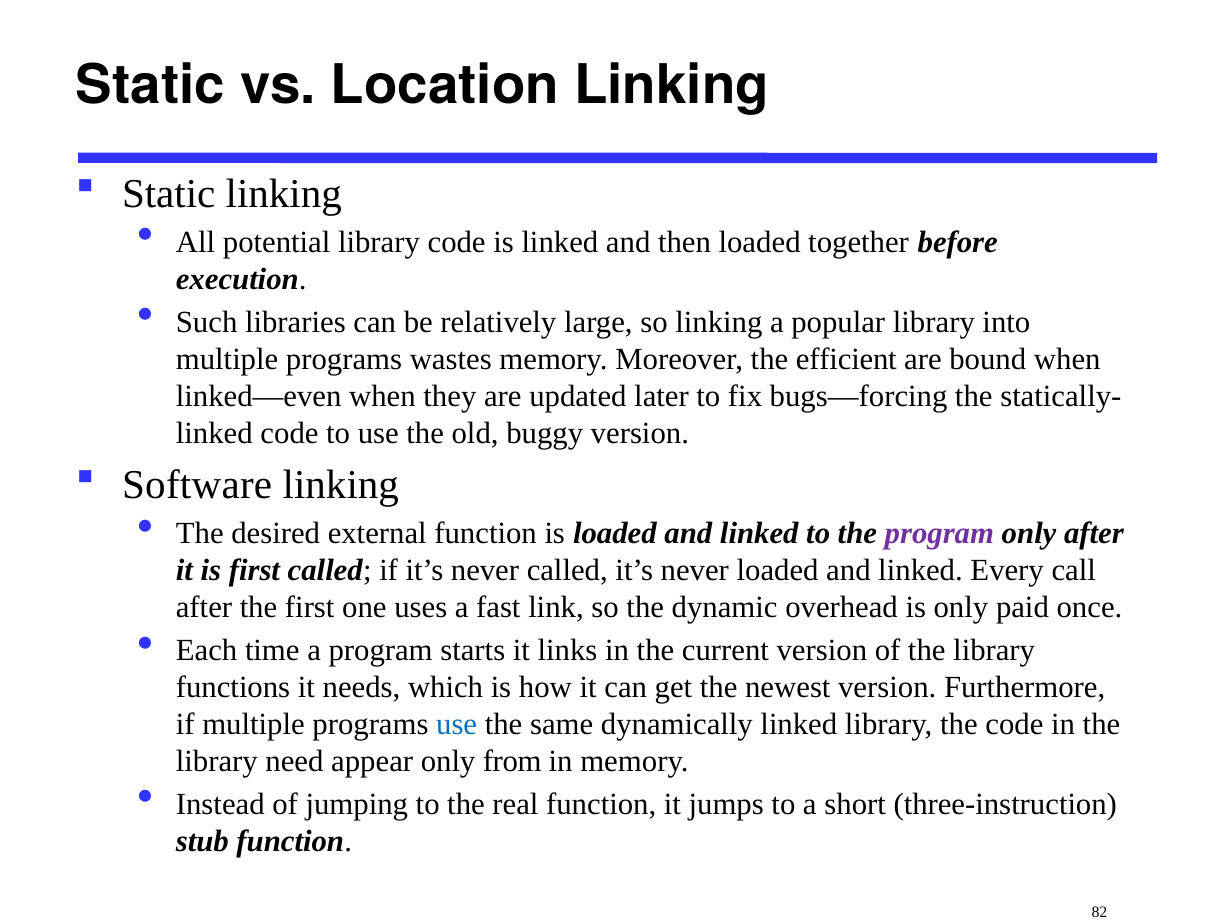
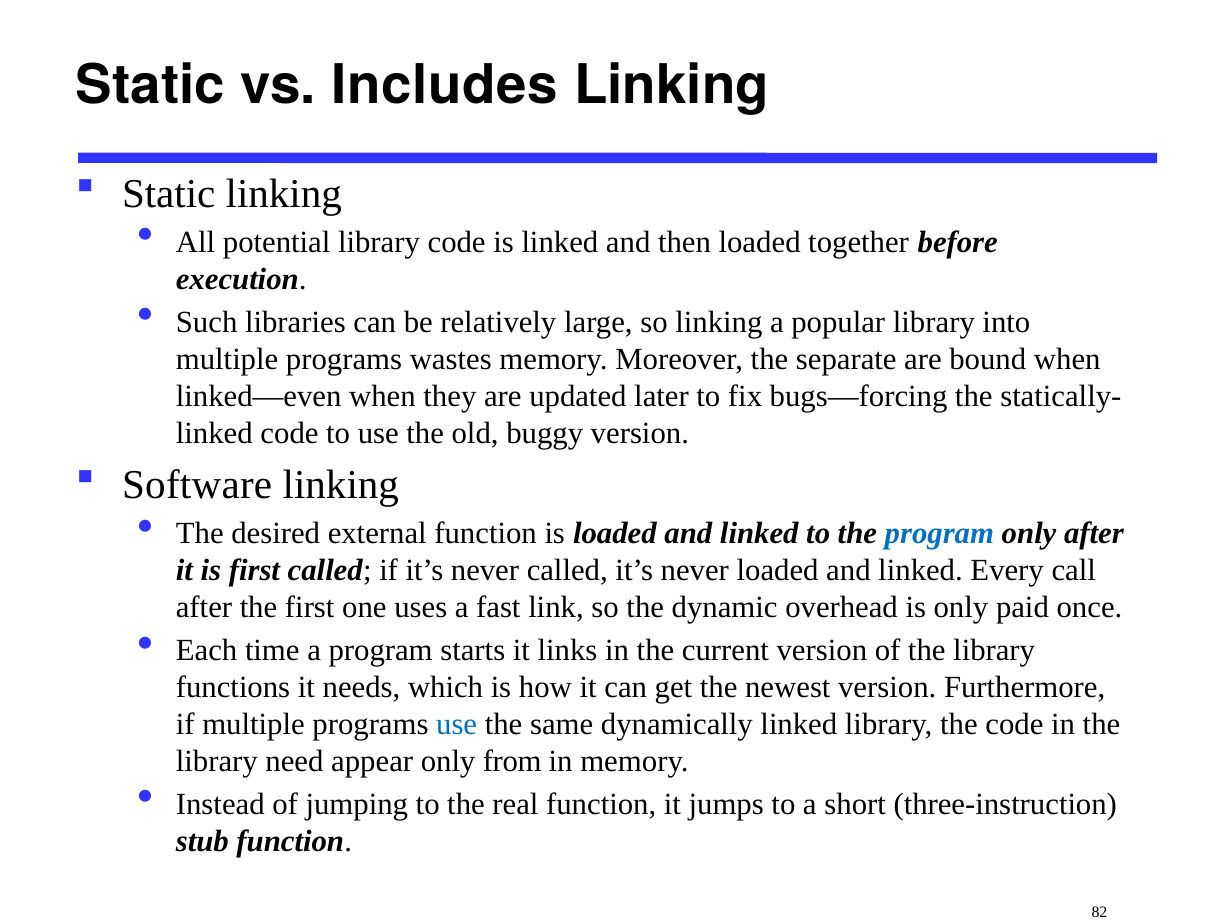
Location: Location -> Includes
efficient: efficient -> separate
program at (939, 534) colour: purple -> blue
